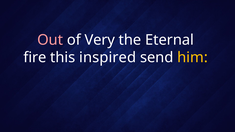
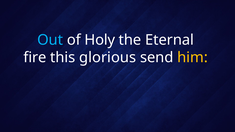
Out colour: pink -> light blue
Very: Very -> Holy
inspired: inspired -> glorious
